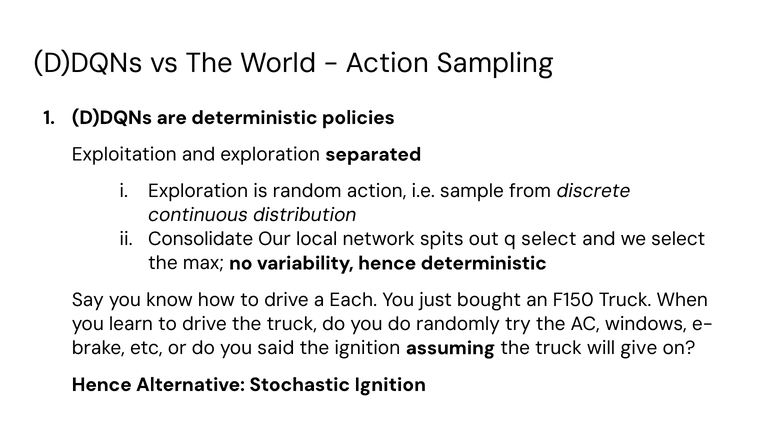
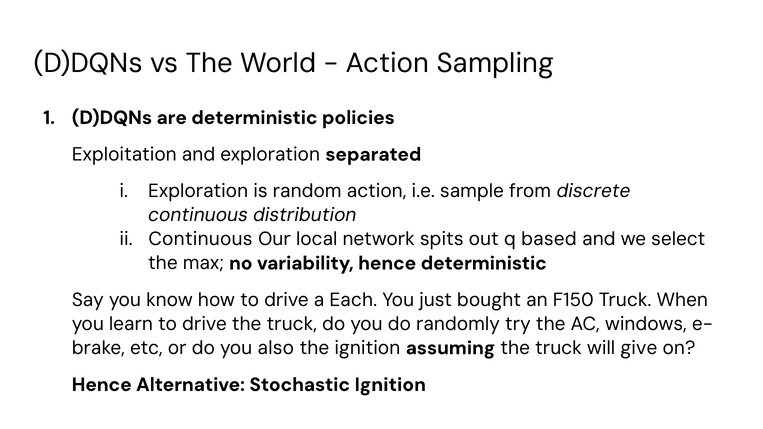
Consolidate at (201, 239): Consolidate -> Continuous
q select: select -> based
said: said -> also
